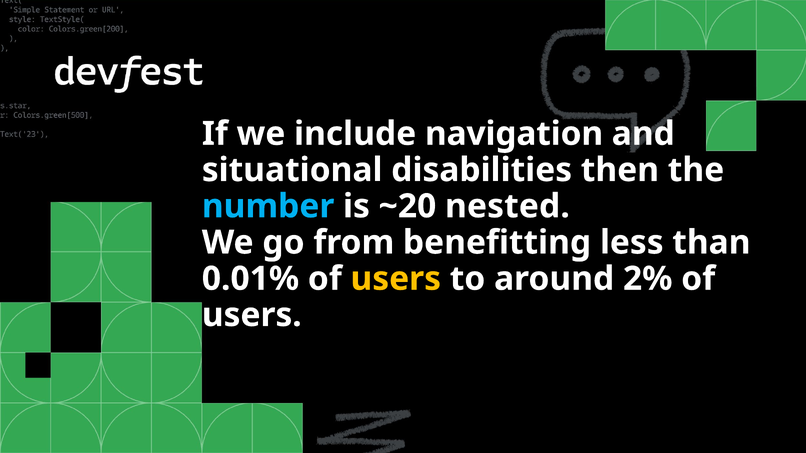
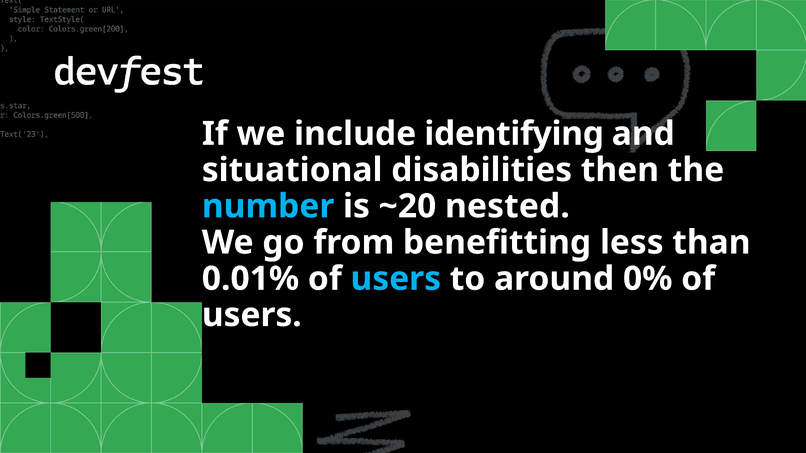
navigation: navigation -> identifying
users at (396, 279) colour: yellow -> light blue
2%: 2% -> 0%
